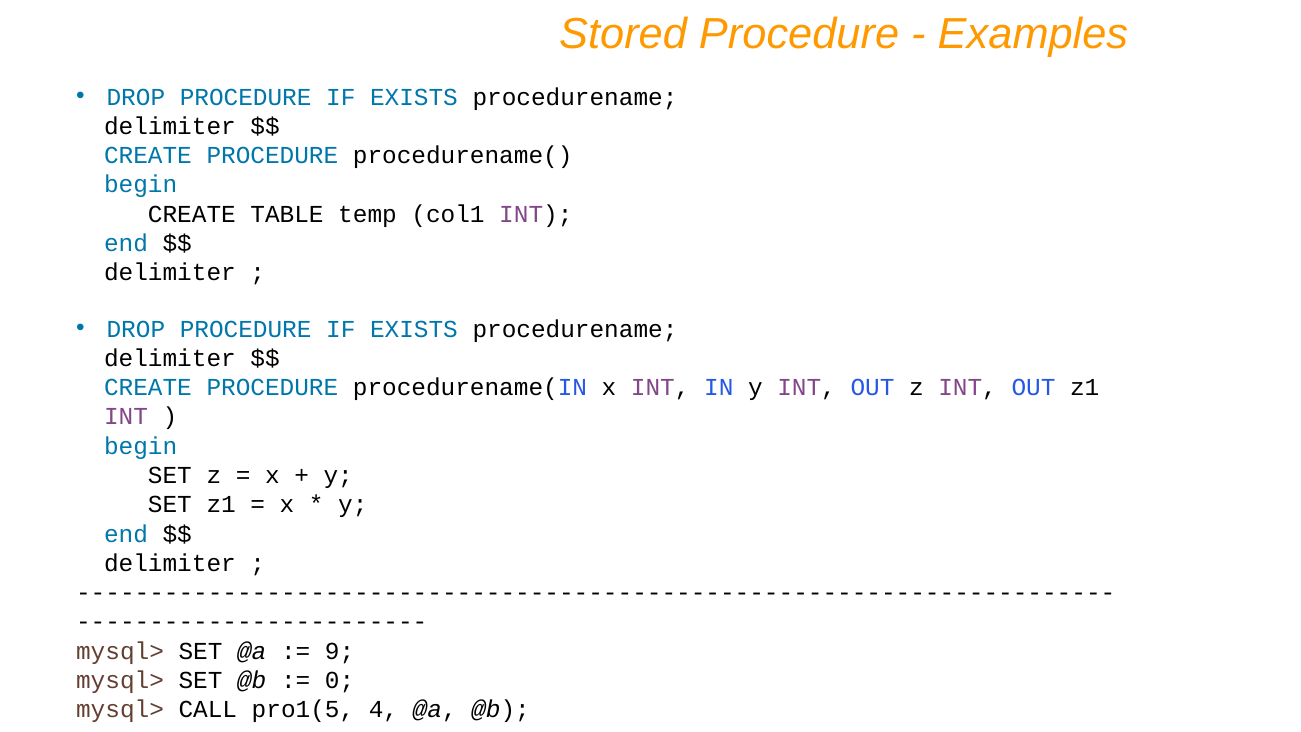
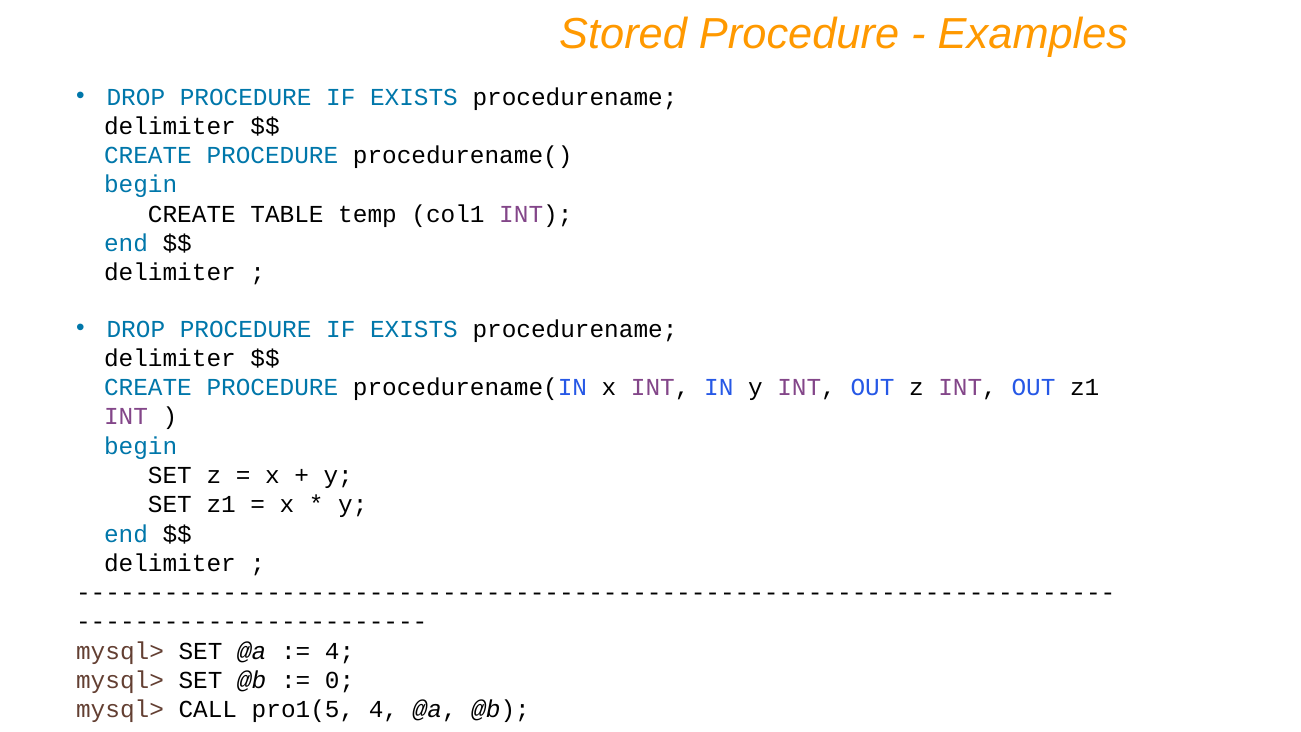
9 at (340, 651): 9 -> 4
